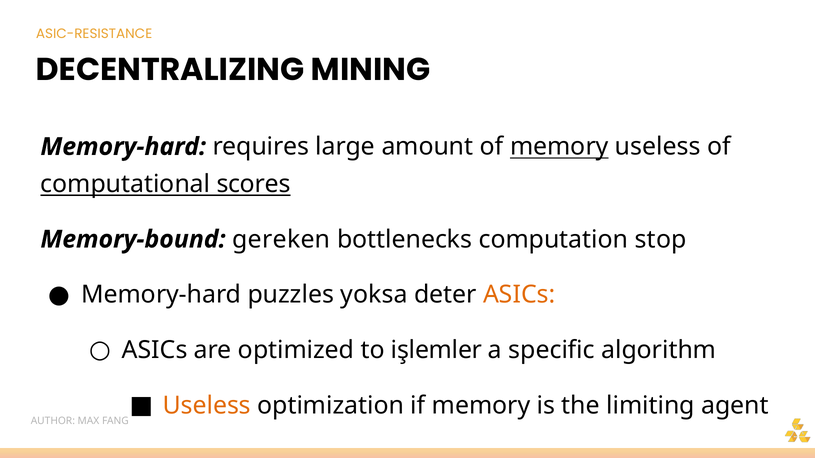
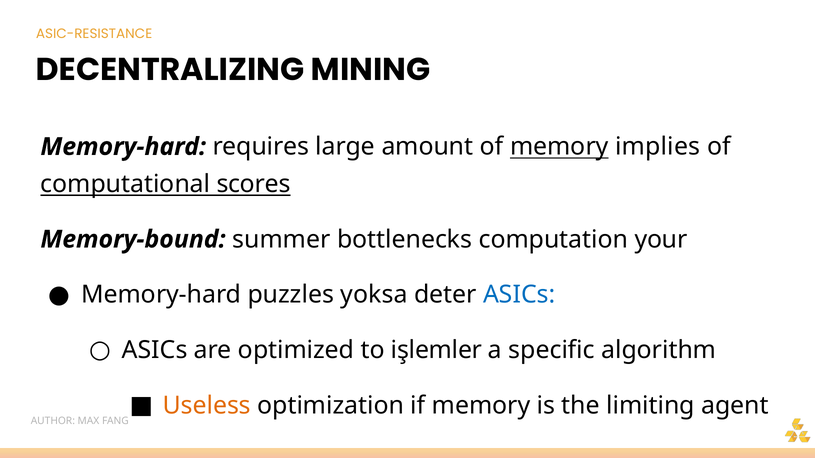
memory useless: useless -> implies
gereken: gereken -> summer
stop: stop -> your
ASICs at (519, 295) colour: orange -> blue
